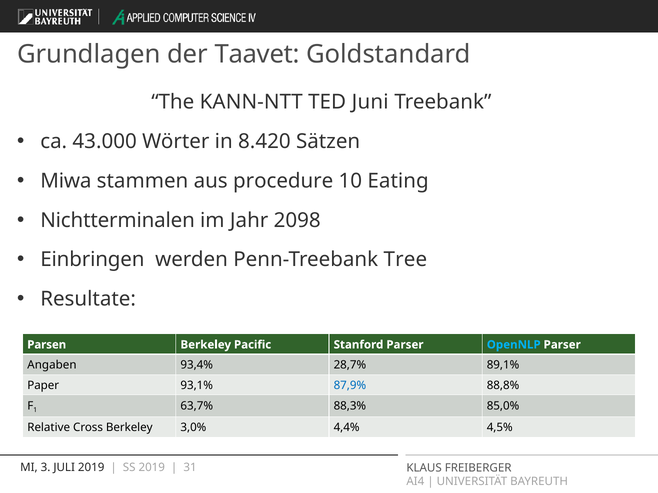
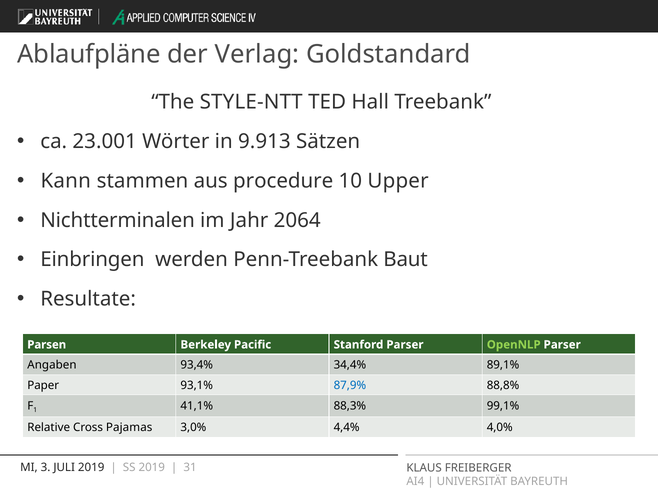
Grundlagen: Grundlagen -> Ablaufpläne
Taavet: Taavet -> Verlag
KANN-NTT: KANN-NTT -> STYLE-NTT
Juni: Juni -> Hall
43.000: 43.000 -> 23.001
8.420: 8.420 -> 9.913
Miwa: Miwa -> Kann
Eating: Eating -> Upper
2098: 2098 -> 2064
Tree: Tree -> Baut
OpenNLP colour: light blue -> light green
28,7%: 28,7% -> 34,4%
63,7%: 63,7% -> 41,1%
85,0%: 85,0% -> 99,1%
Cross Berkeley: Berkeley -> Pajamas
4,5%: 4,5% -> 4,0%
